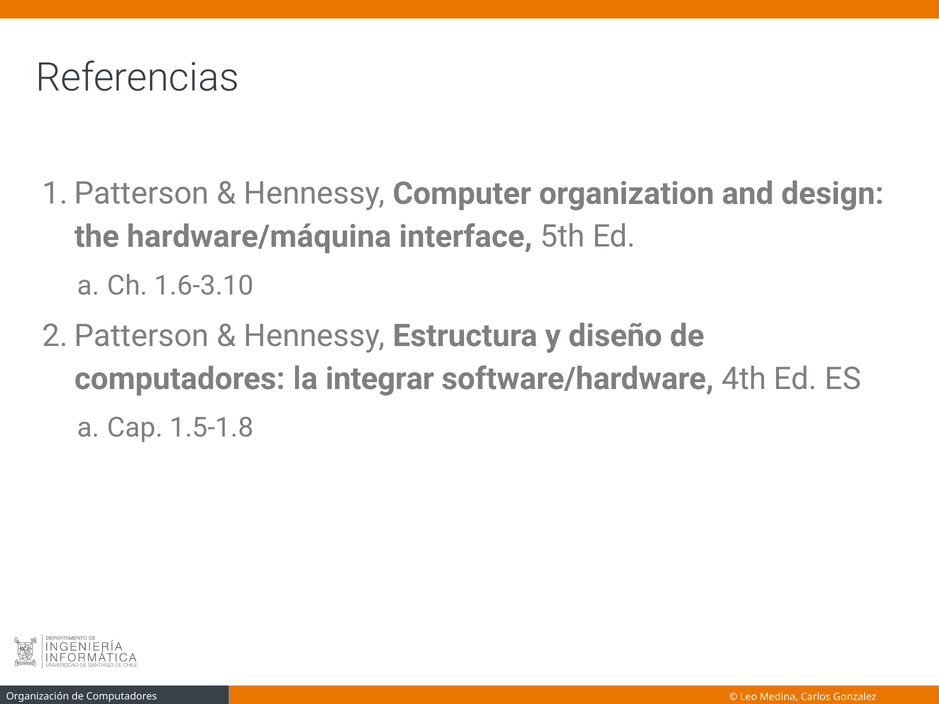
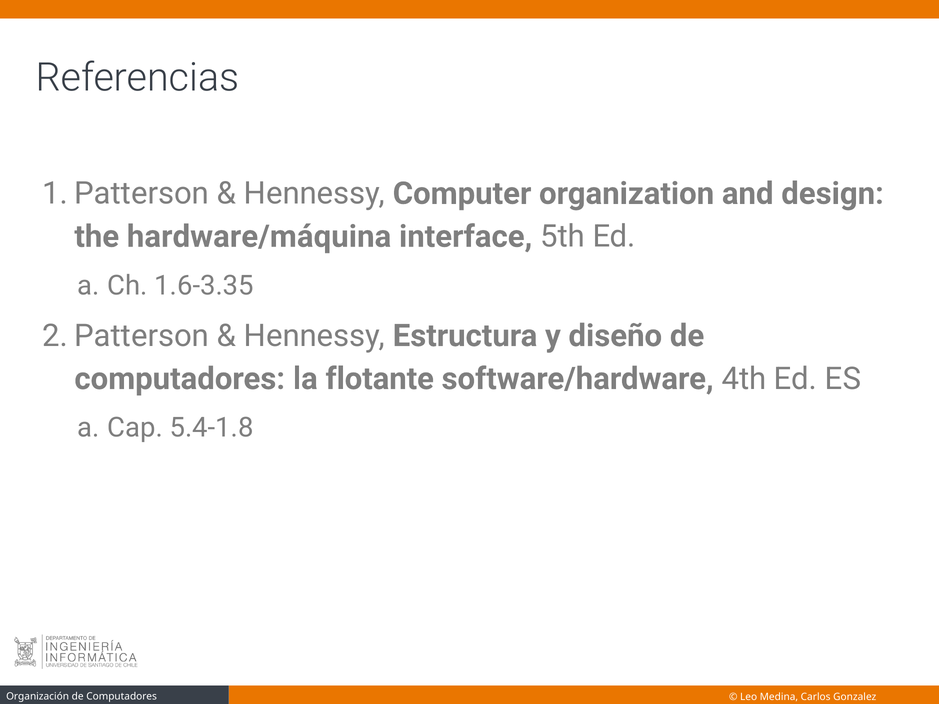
1.6-3.10: 1.6-3.10 -> 1.6-3.35
integrar: integrar -> flotante
1.5-1.8: 1.5-1.8 -> 5.4-1.8
